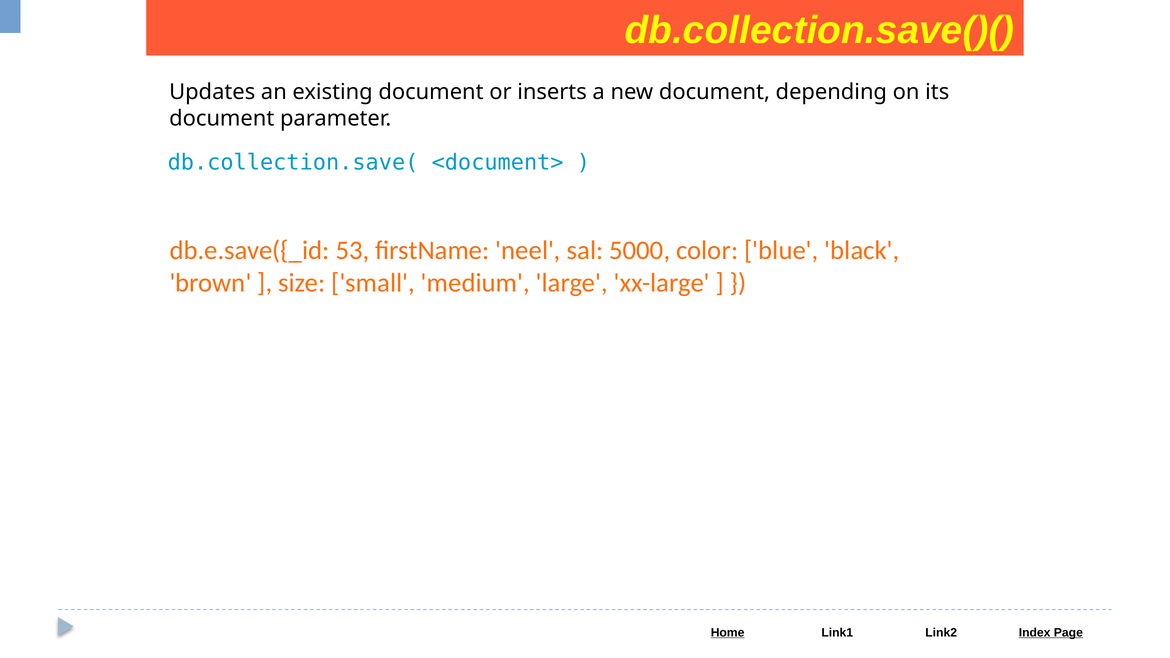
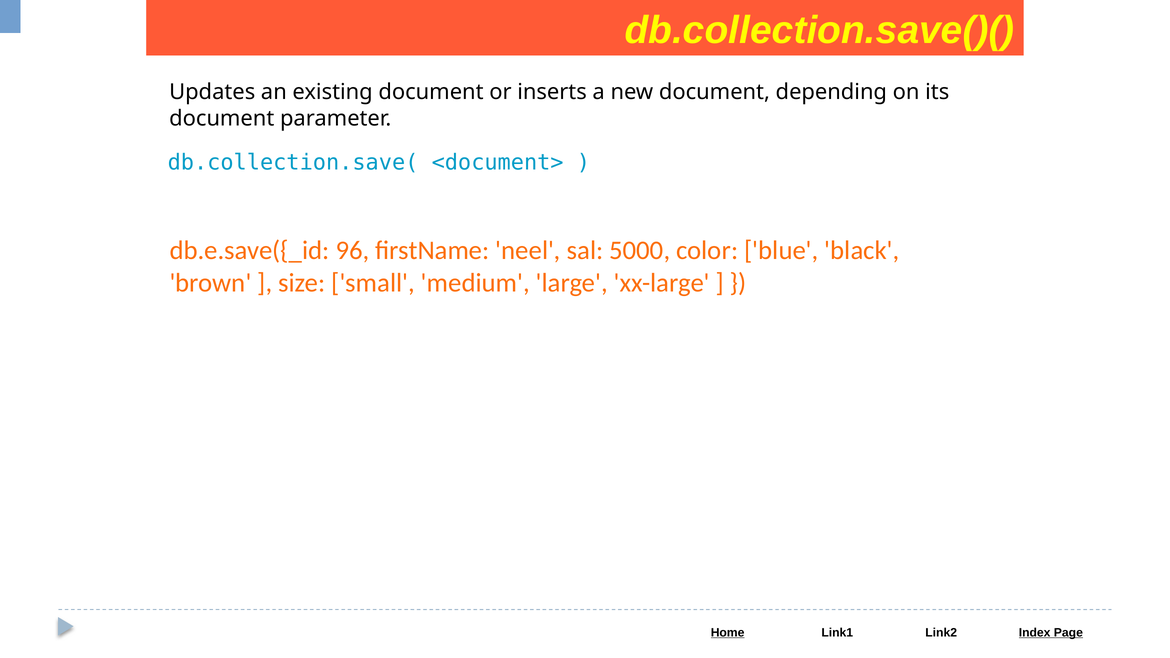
53: 53 -> 96
